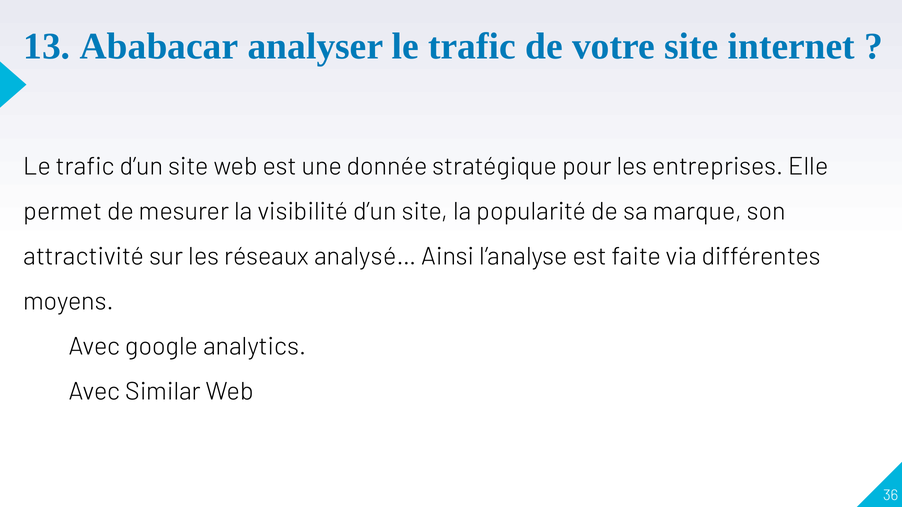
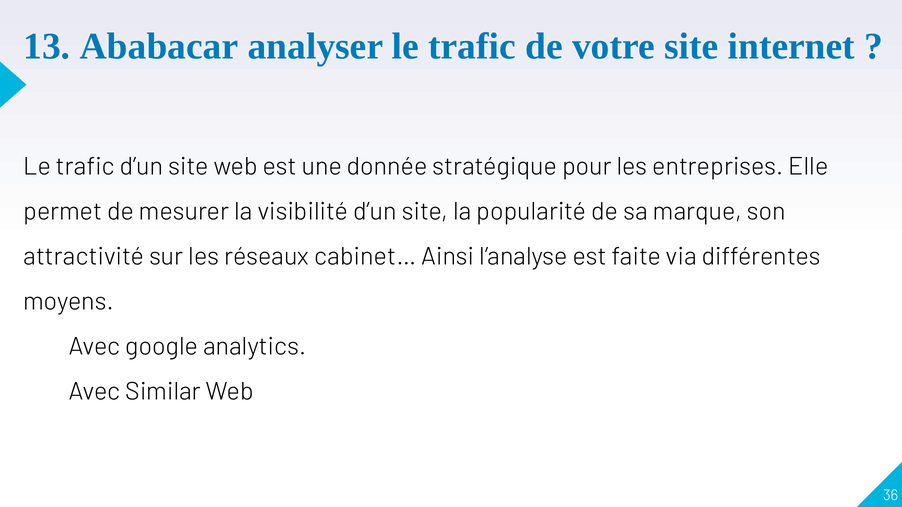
analysé…: analysé… -> cabinet…
